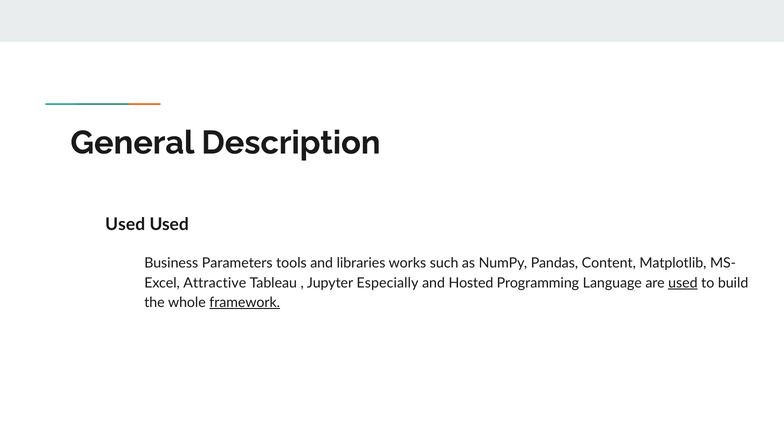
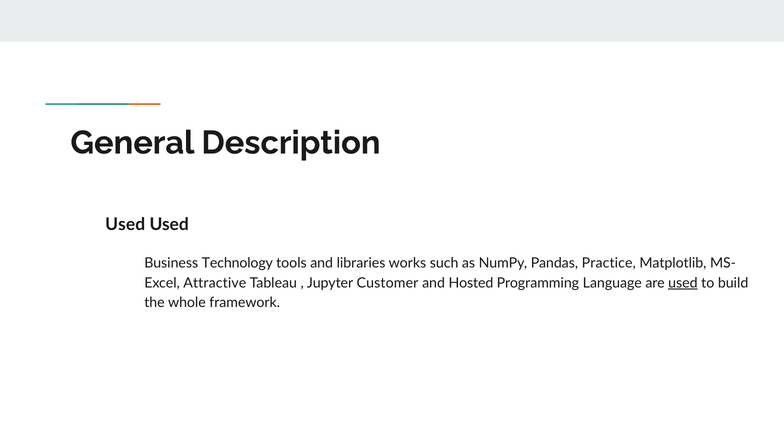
Parameters: Parameters -> Technology
Content: Content -> Practice
Especially: Especially -> Customer
framework underline: present -> none
